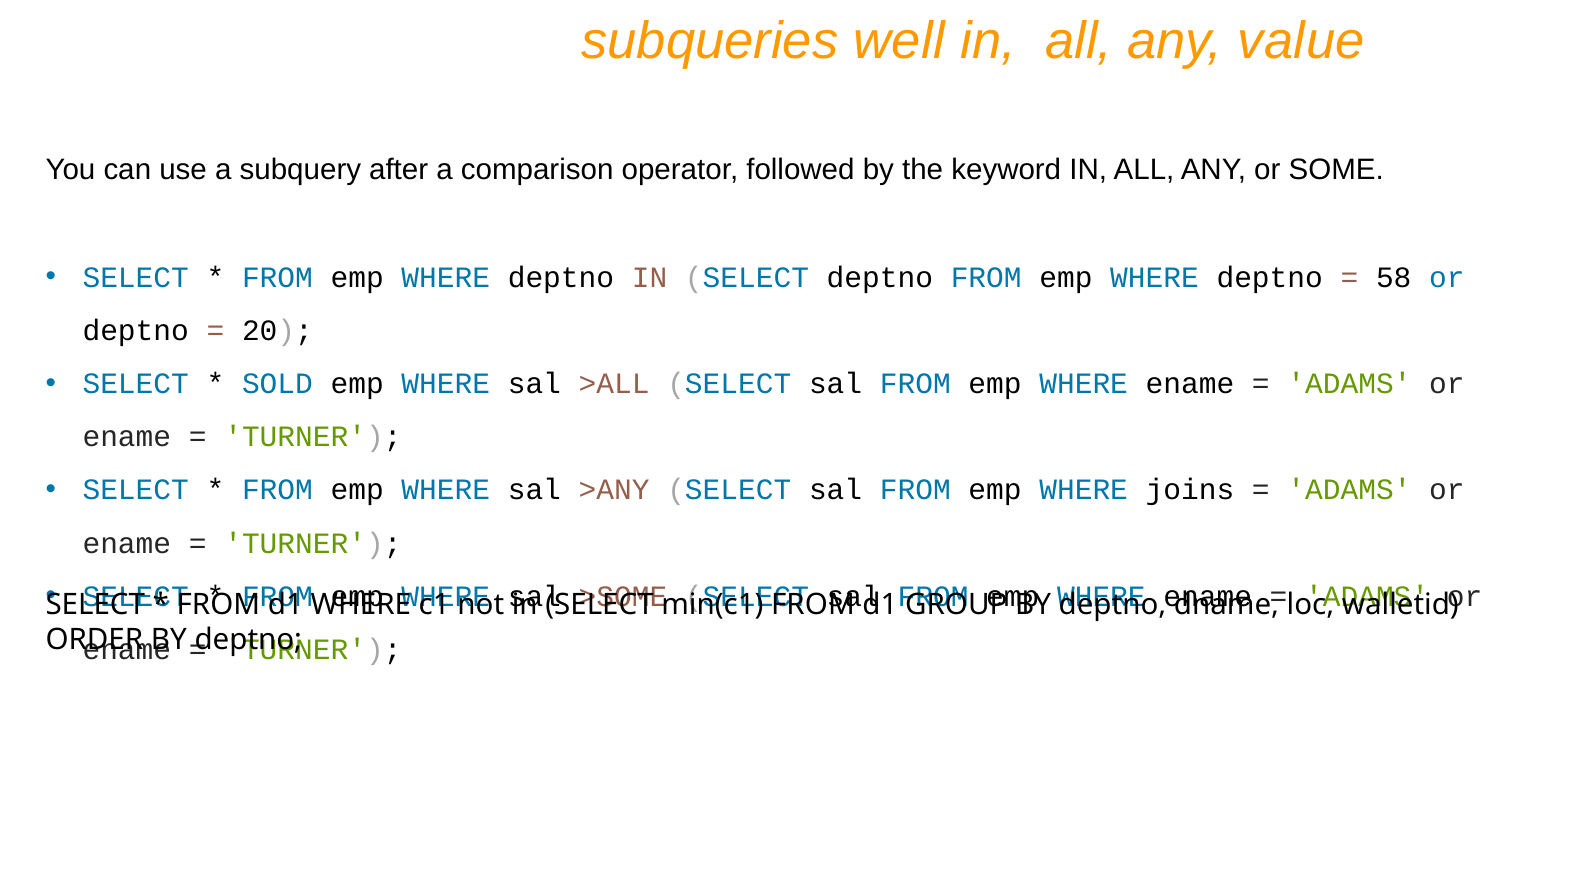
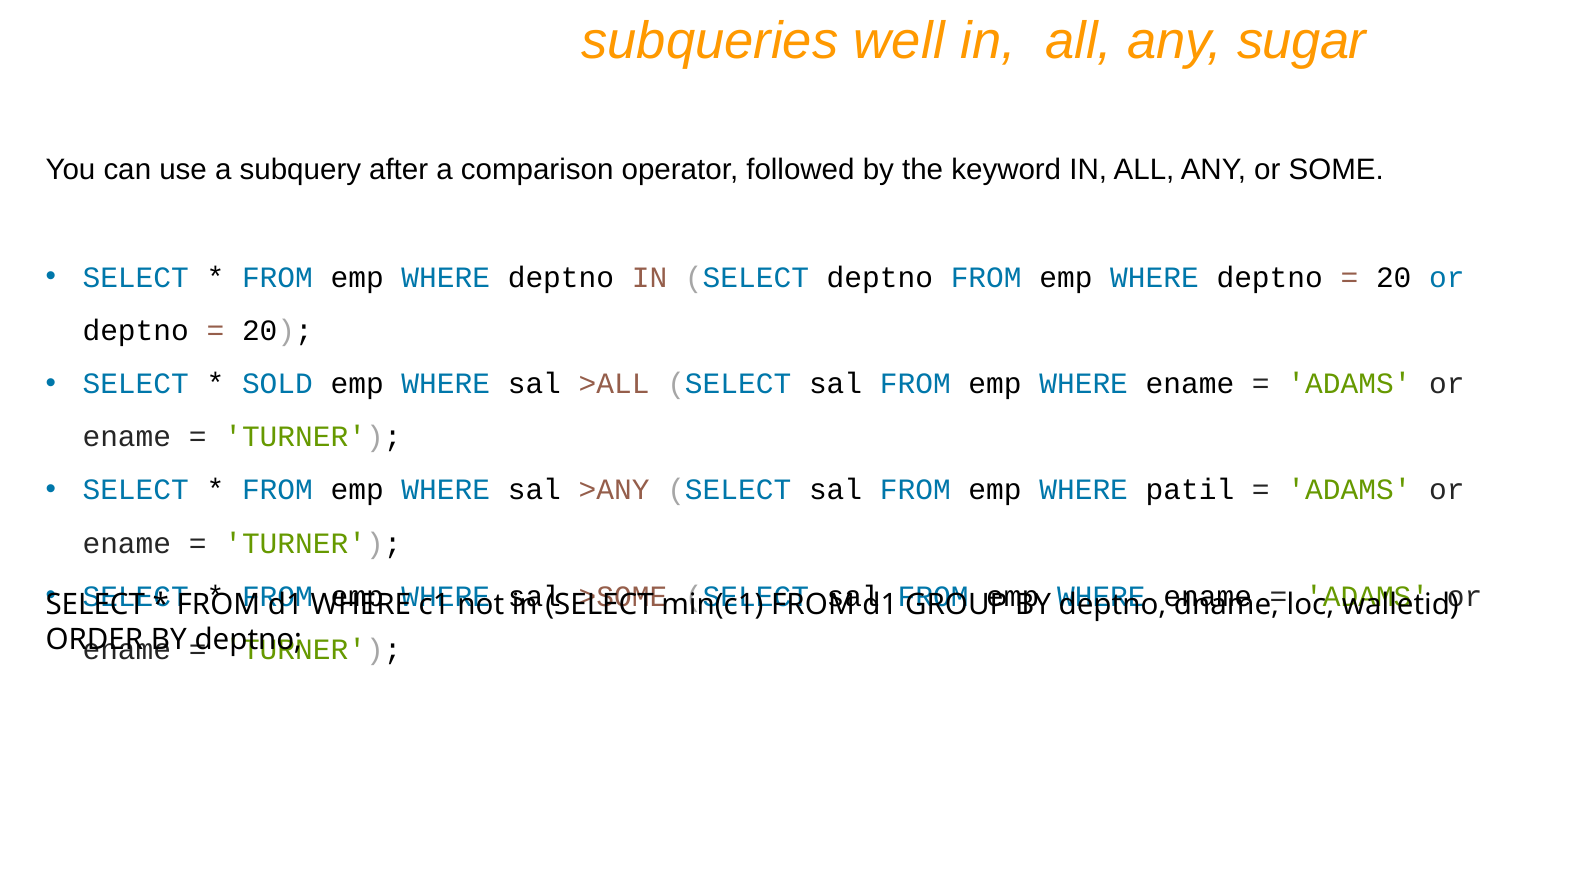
value: value -> sugar
58 at (1394, 278): 58 -> 20
joins: joins -> patil
